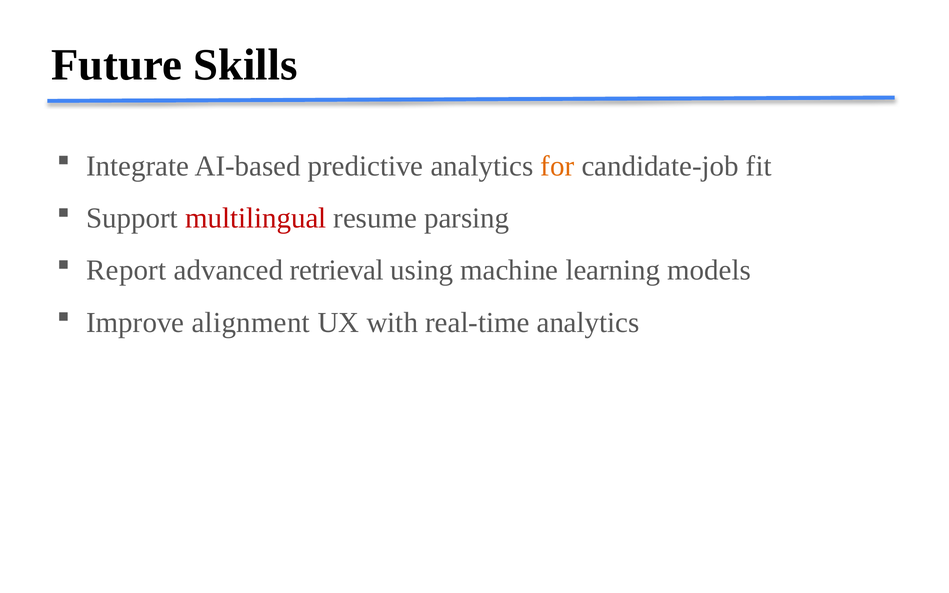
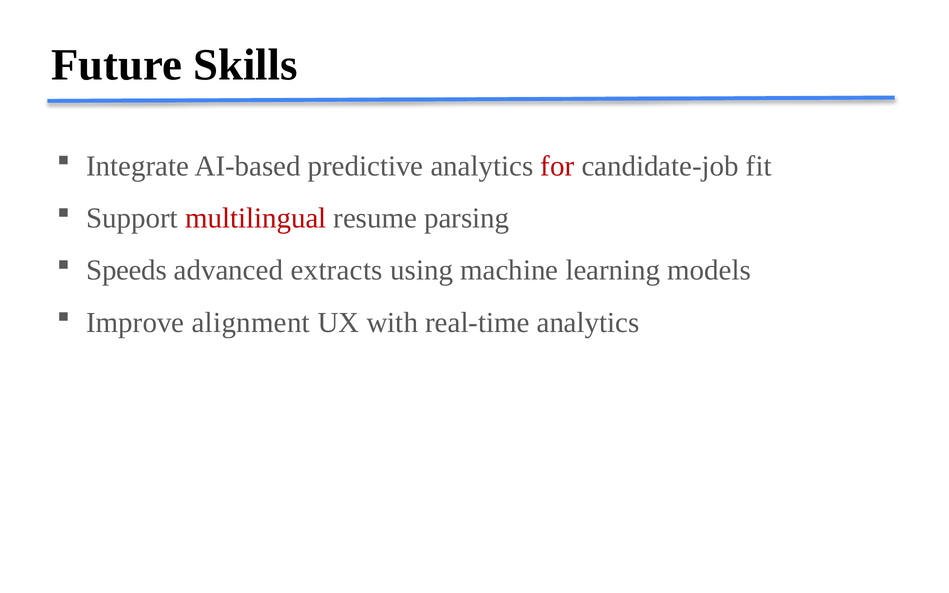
for colour: orange -> red
Report: Report -> Speeds
retrieval: retrieval -> extracts
